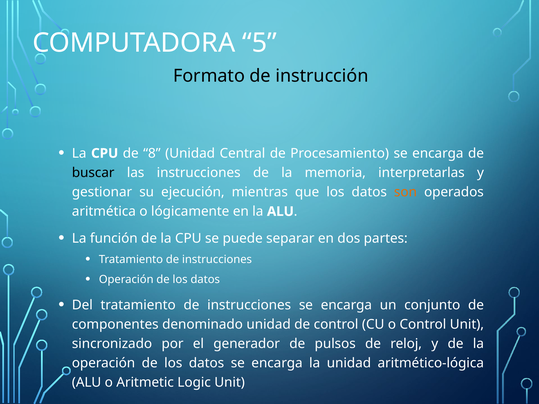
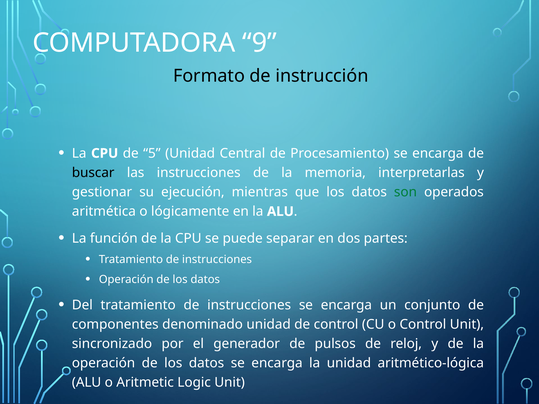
5: 5 -> 9
8: 8 -> 5
son colour: orange -> green
